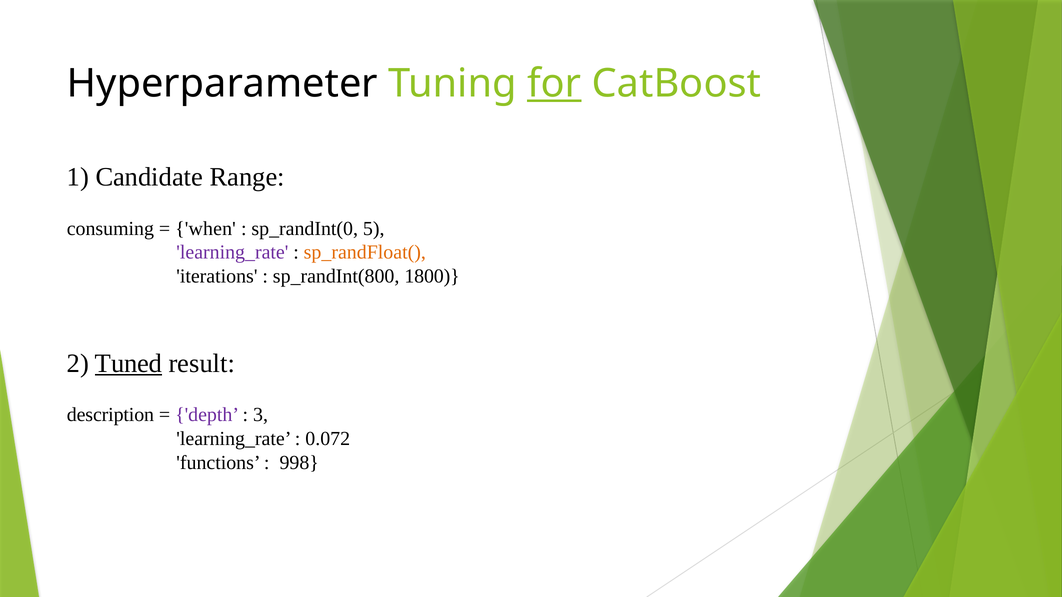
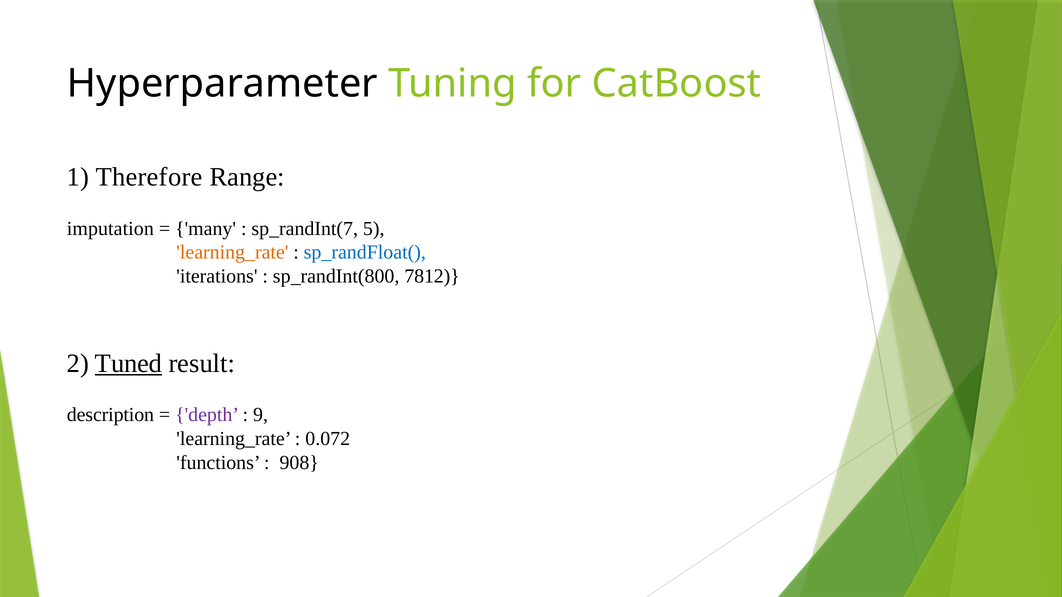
for underline: present -> none
Candidate: Candidate -> Therefore
consuming: consuming -> imputation
when: when -> many
sp_randInt(0: sp_randInt(0 -> sp_randInt(7
learning_rate at (232, 253) colour: purple -> orange
sp_randFloat( colour: orange -> blue
1800: 1800 -> 7812
3: 3 -> 9
998: 998 -> 908
